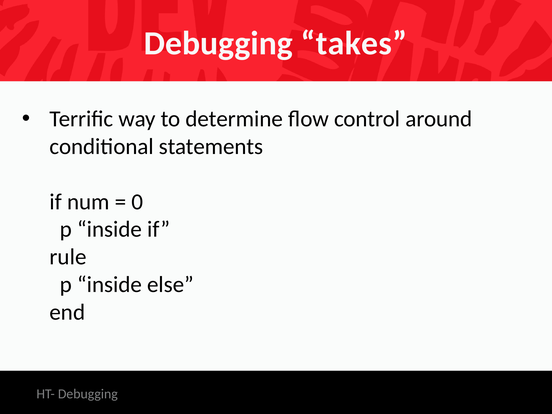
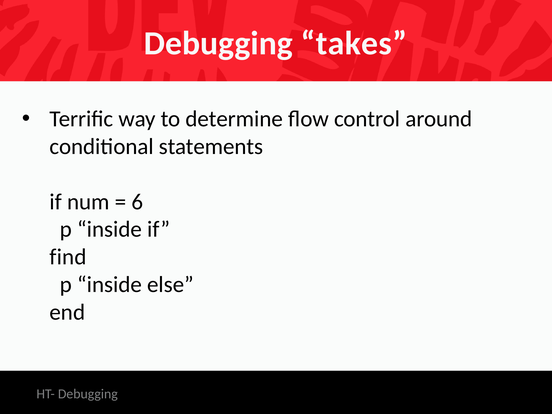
0: 0 -> 6
rule: rule -> find
